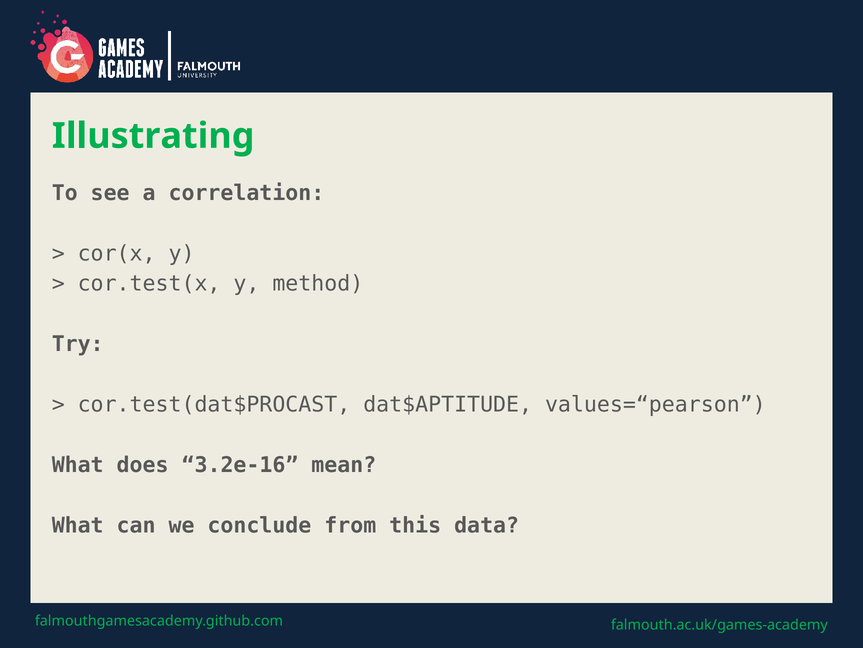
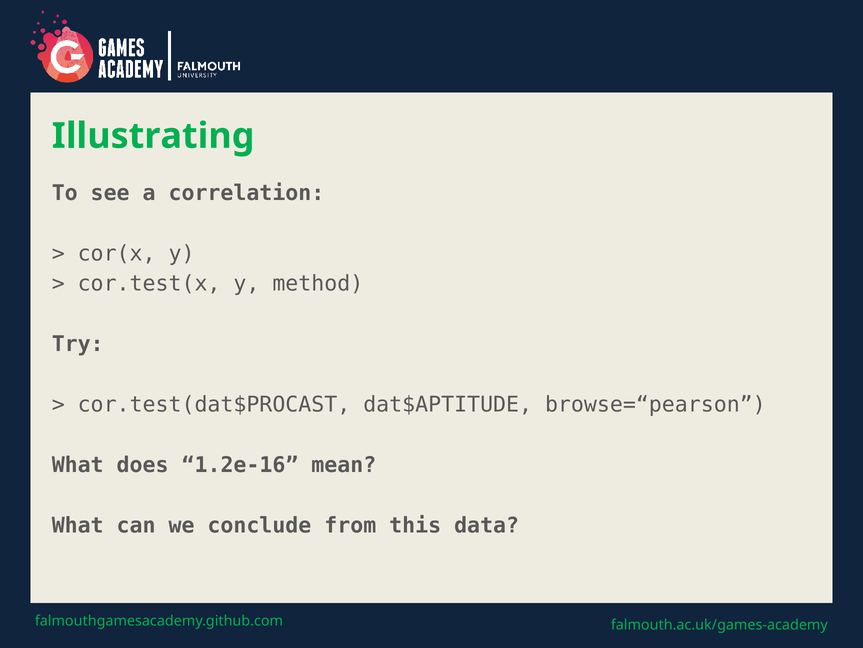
values=“pearson: values=“pearson -> browse=“pearson
3.2e-16: 3.2e-16 -> 1.2e-16
